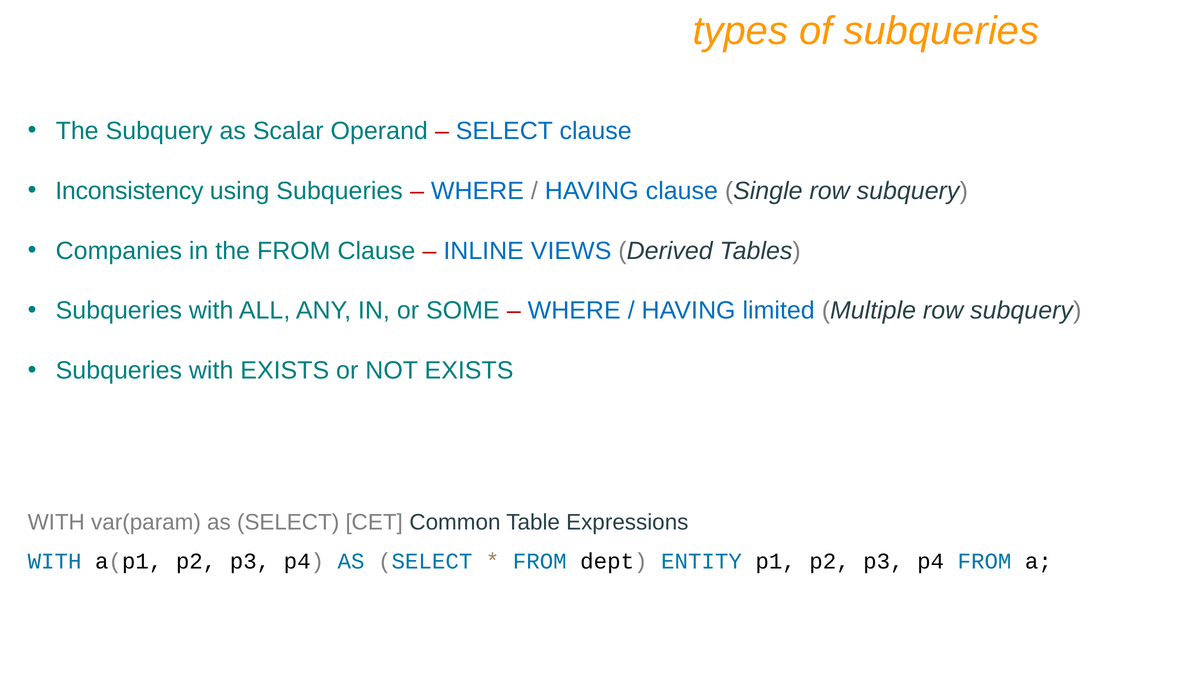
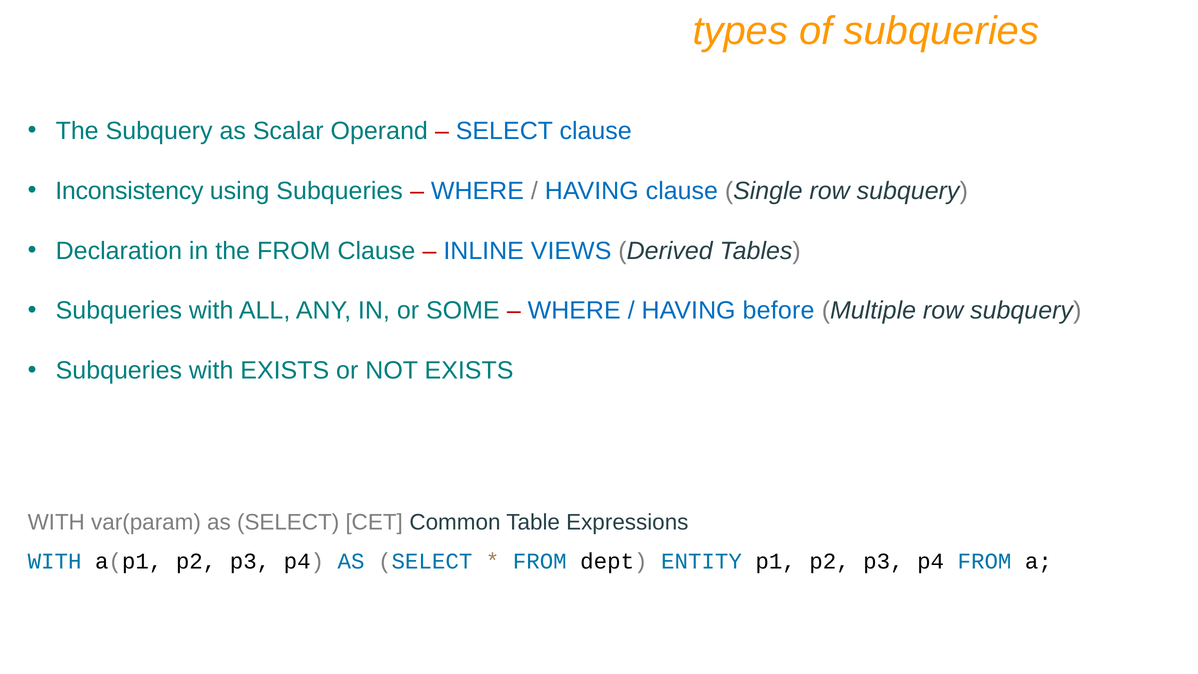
Companies: Companies -> Declaration
limited: limited -> before
